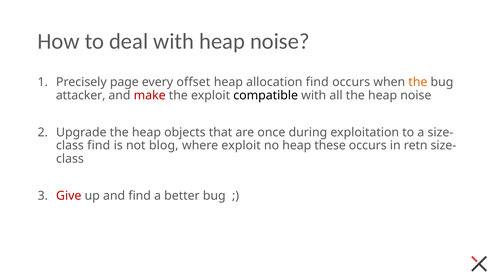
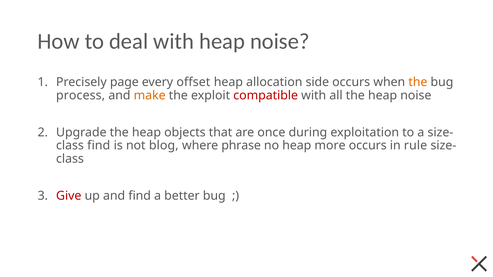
allocation find: find -> side
attacker: attacker -> process
make colour: red -> orange
compatible colour: black -> red
where exploit: exploit -> phrase
these: these -> more
retn: retn -> rule
